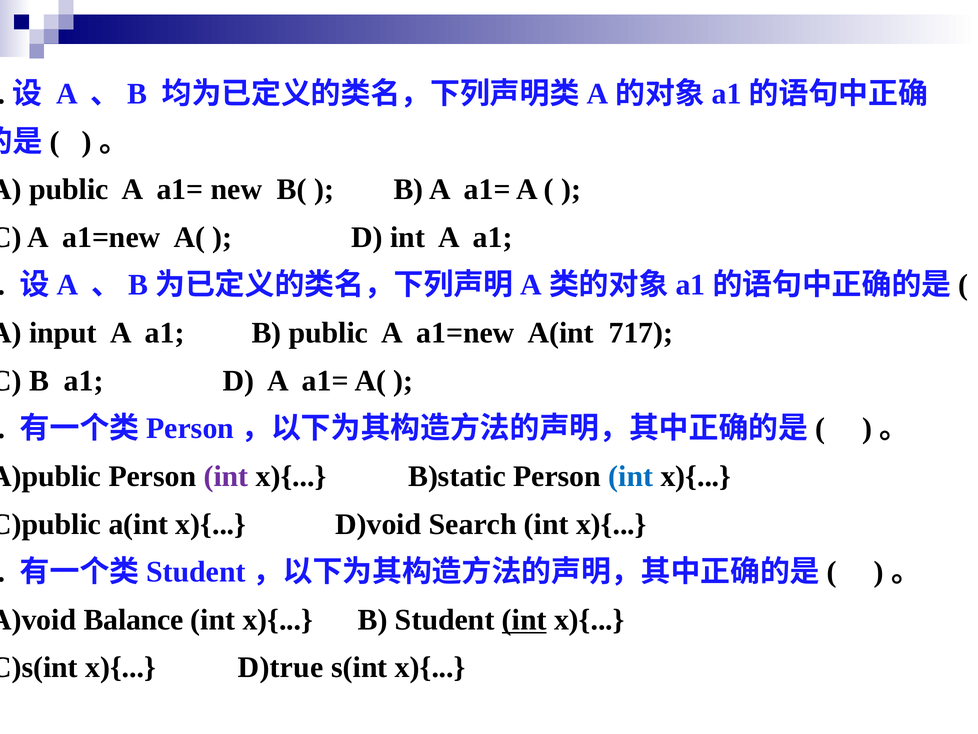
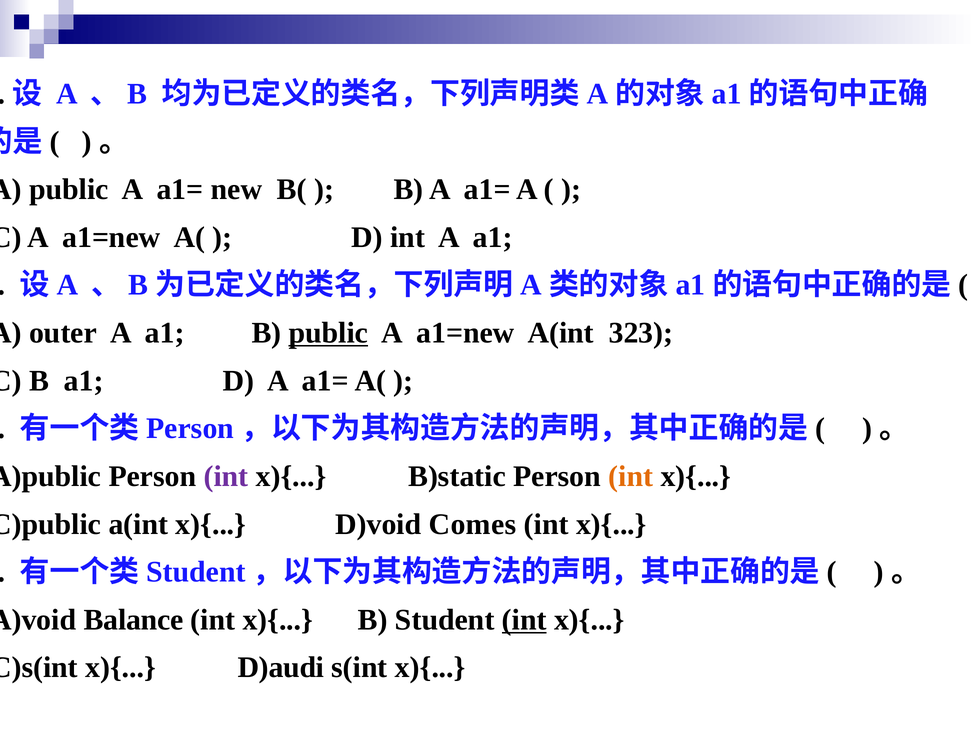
input: input -> outer
public at (328, 333) underline: none -> present
717: 717 -> 323
int at (631, 476) colour: blue -> orange
Search: Search -> Comes
D)true: D)true -> D)audi
